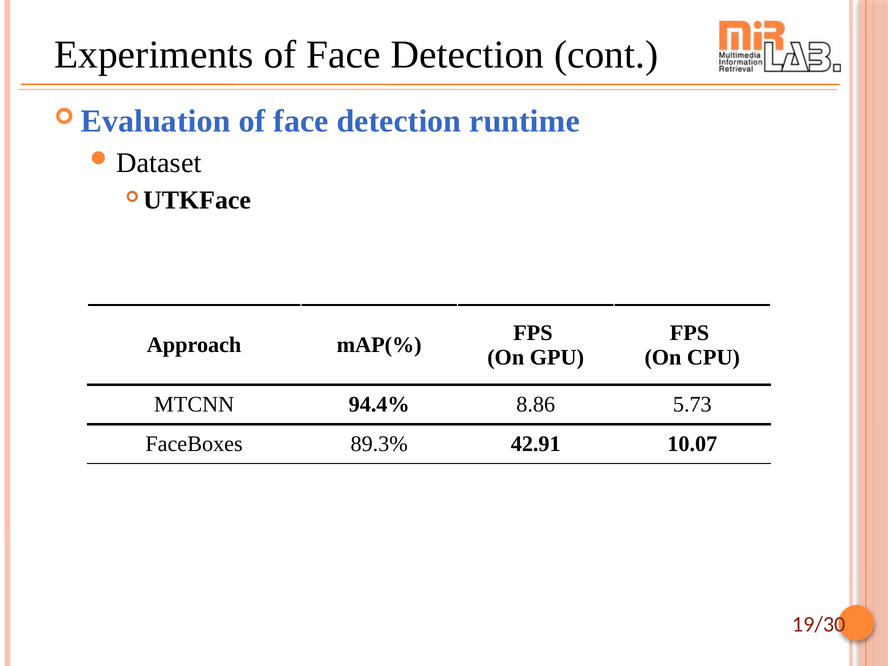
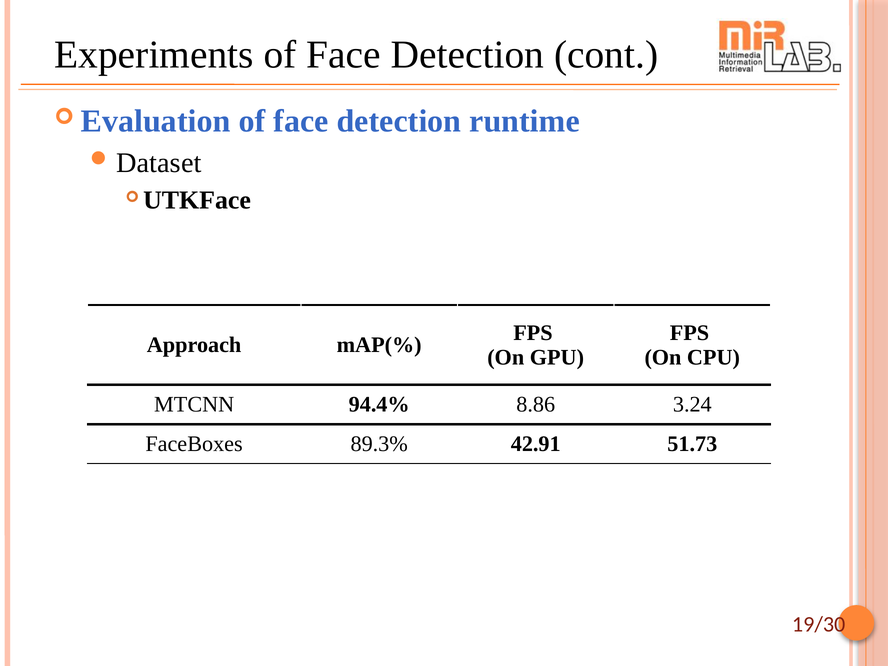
5.73: 5.73 -> 3.24
10.07: 10.07 -> 51.73
